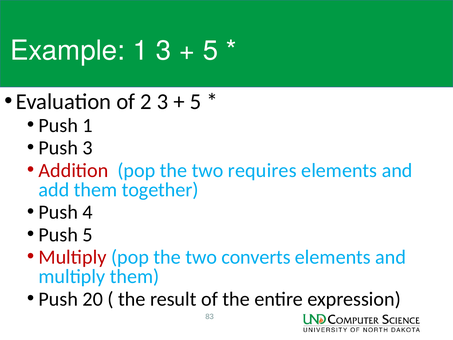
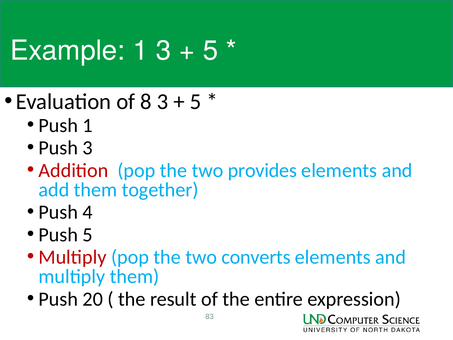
2: 2 -> 8
requires: requires -> provides
